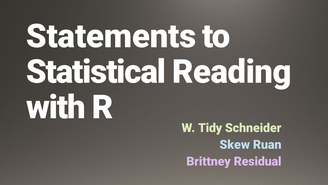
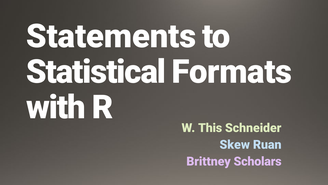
Reading: Reading -> Formats
Tidy: Tidy -> This
Residual: Residual -> Scholars
